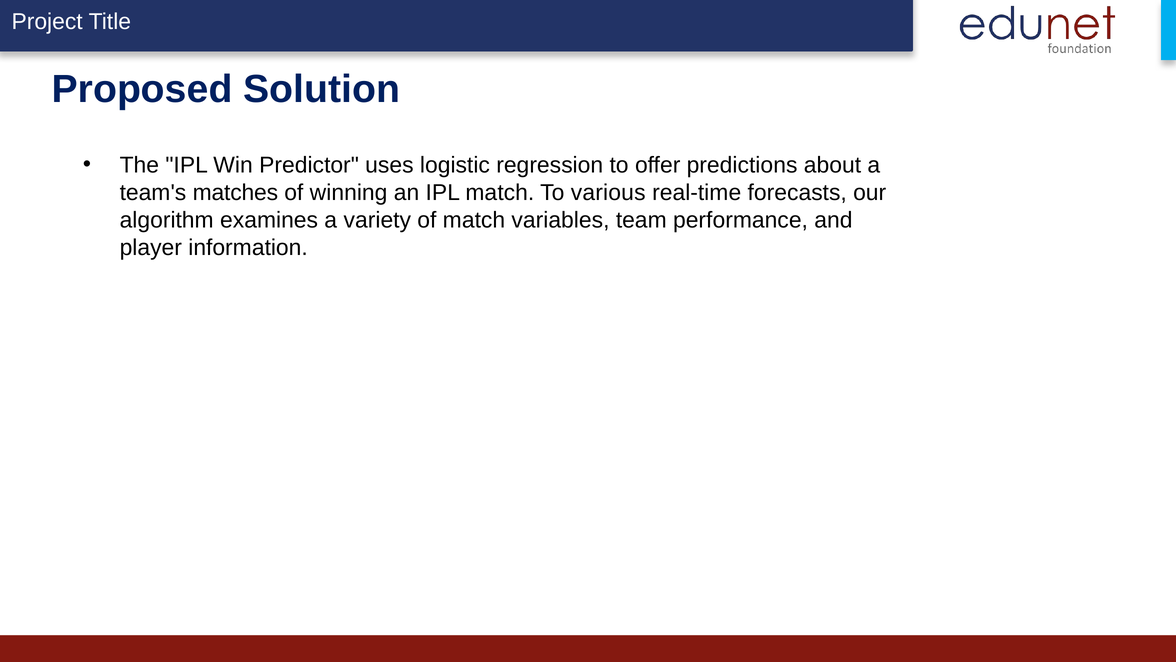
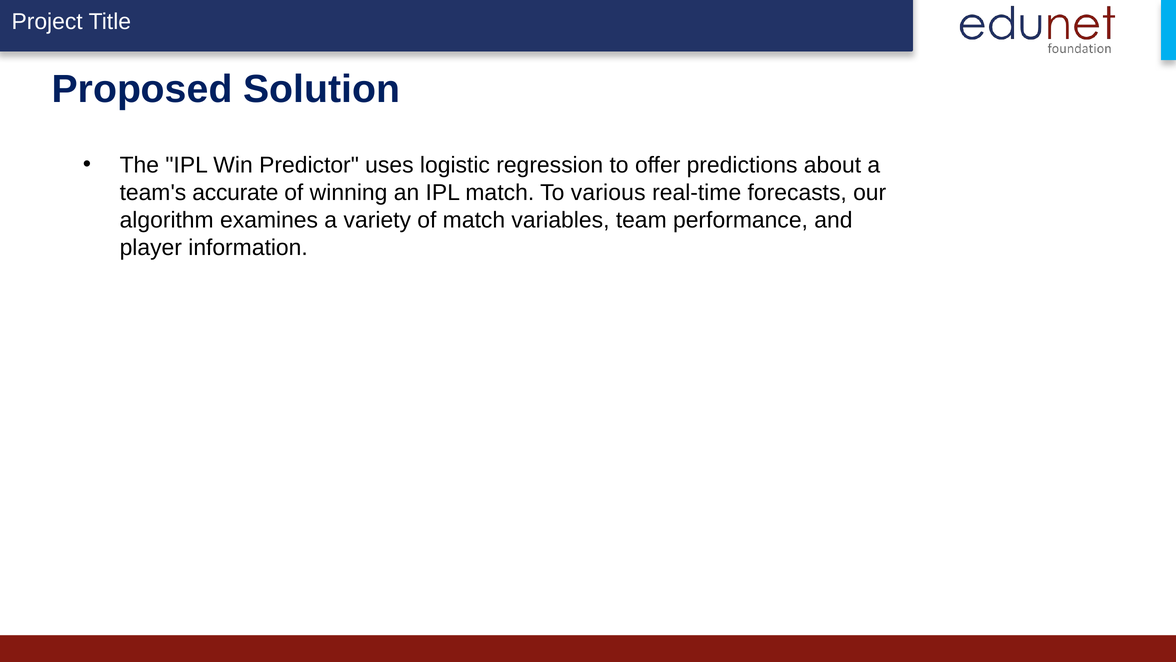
matches: matches -> accurate
